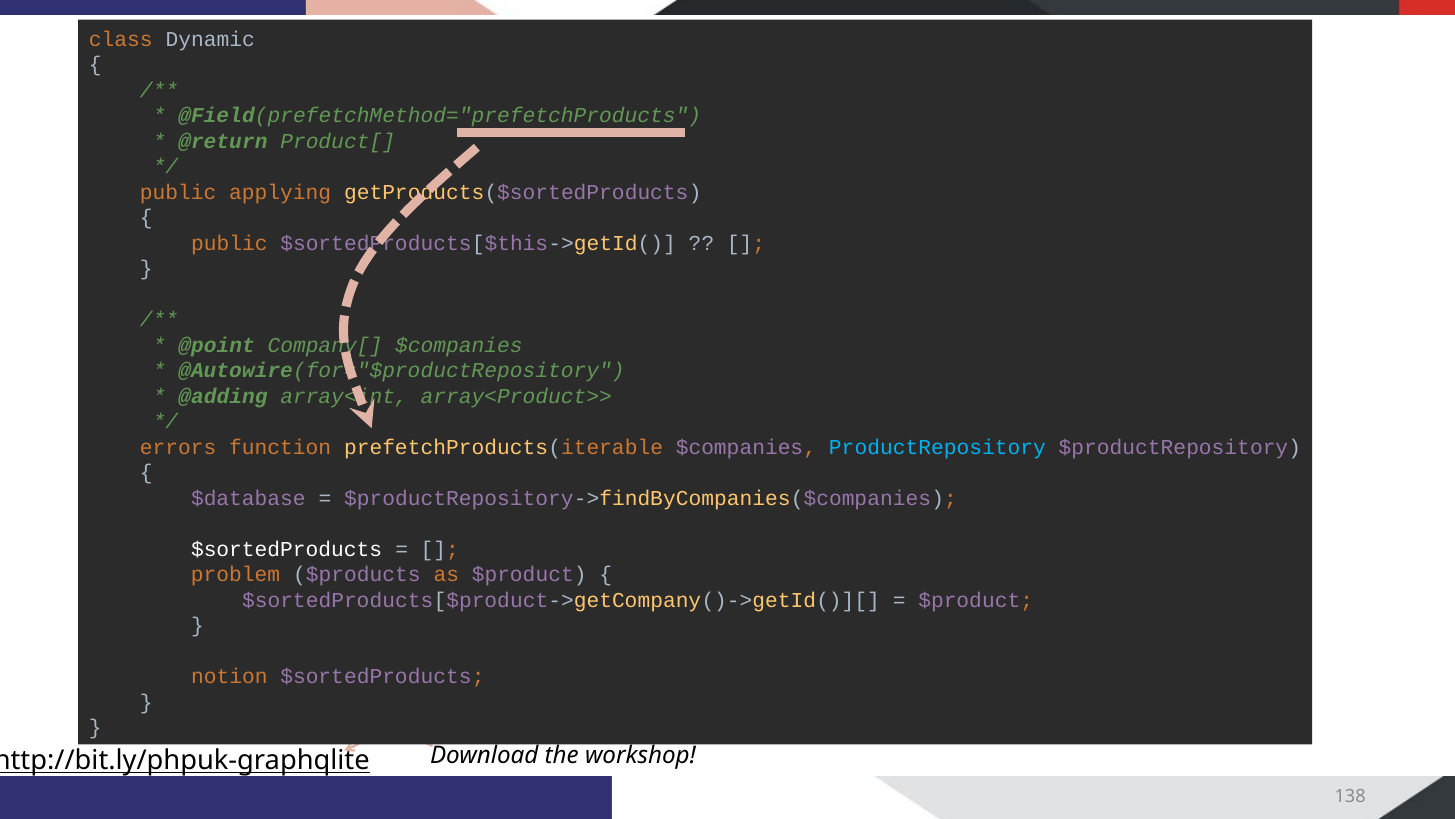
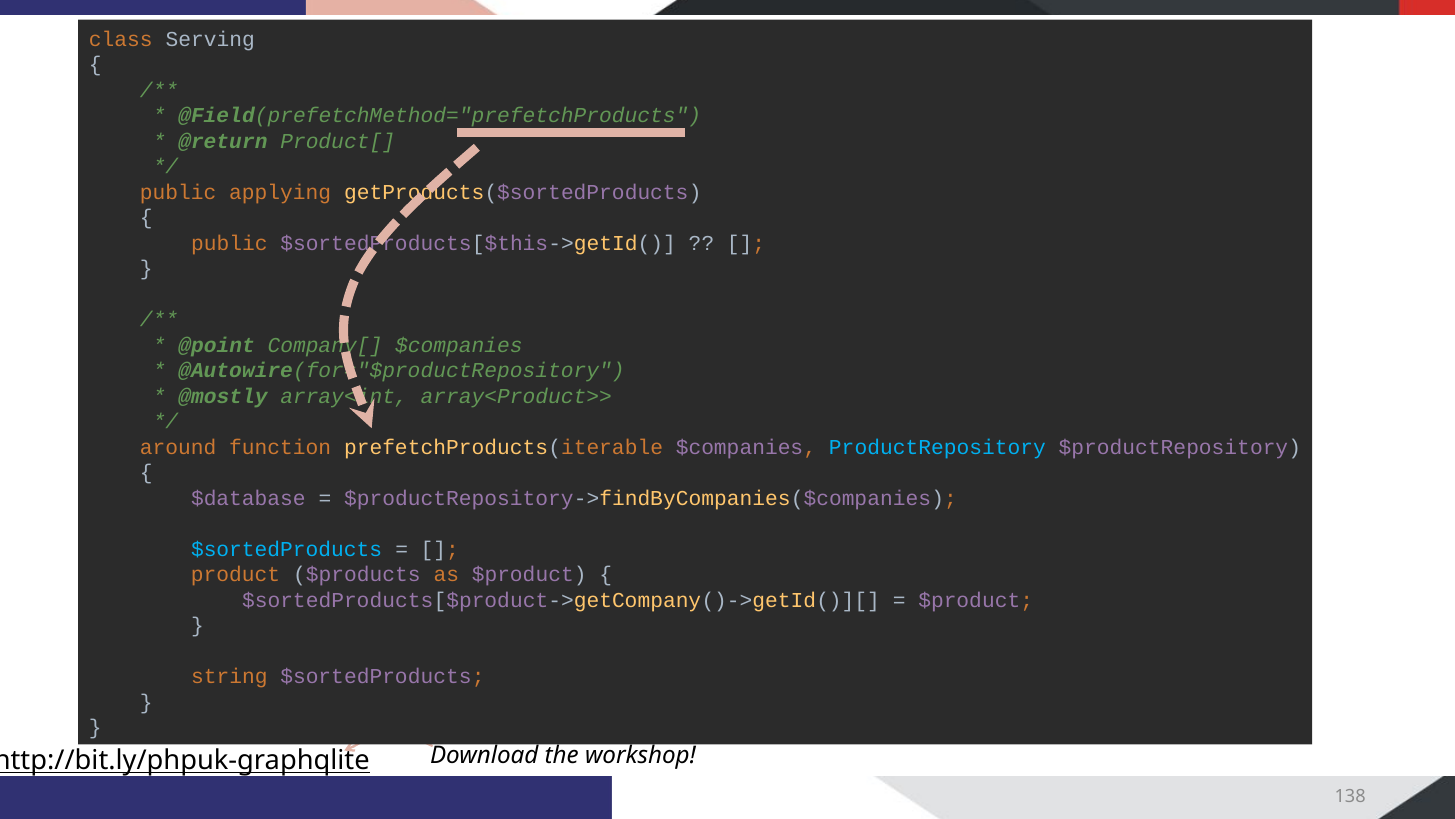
Dynamic: Dynamic -> Serving
@adding: @adding -> @mostly
errors: errors -> around
$sortedProducts at (287, 549) colour: white -> light blue
problem: problem -> product
notion: notion -> string
